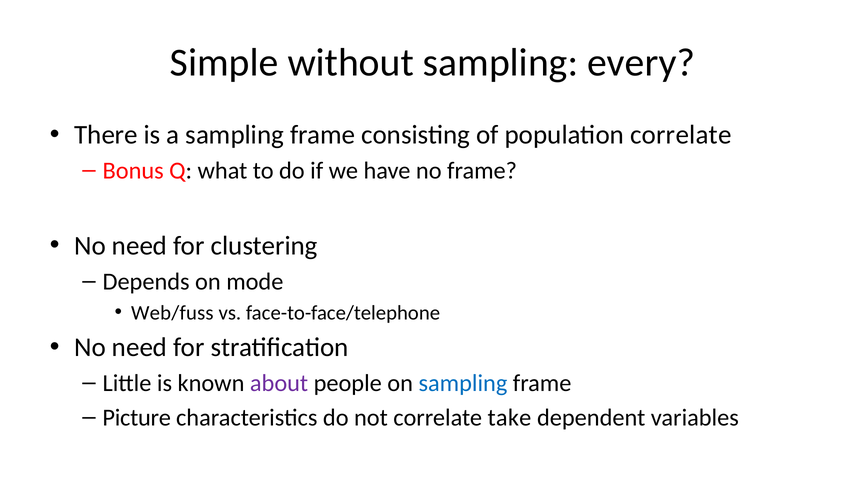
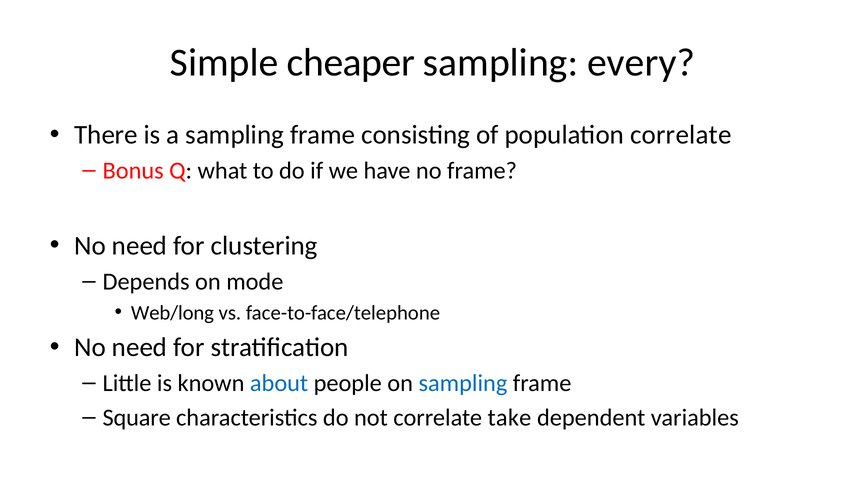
without: without -> cheaper
Web/fuss: Web/fuss -> Web/long
about colour: purple -> blue
Picture: Picture -> Square
